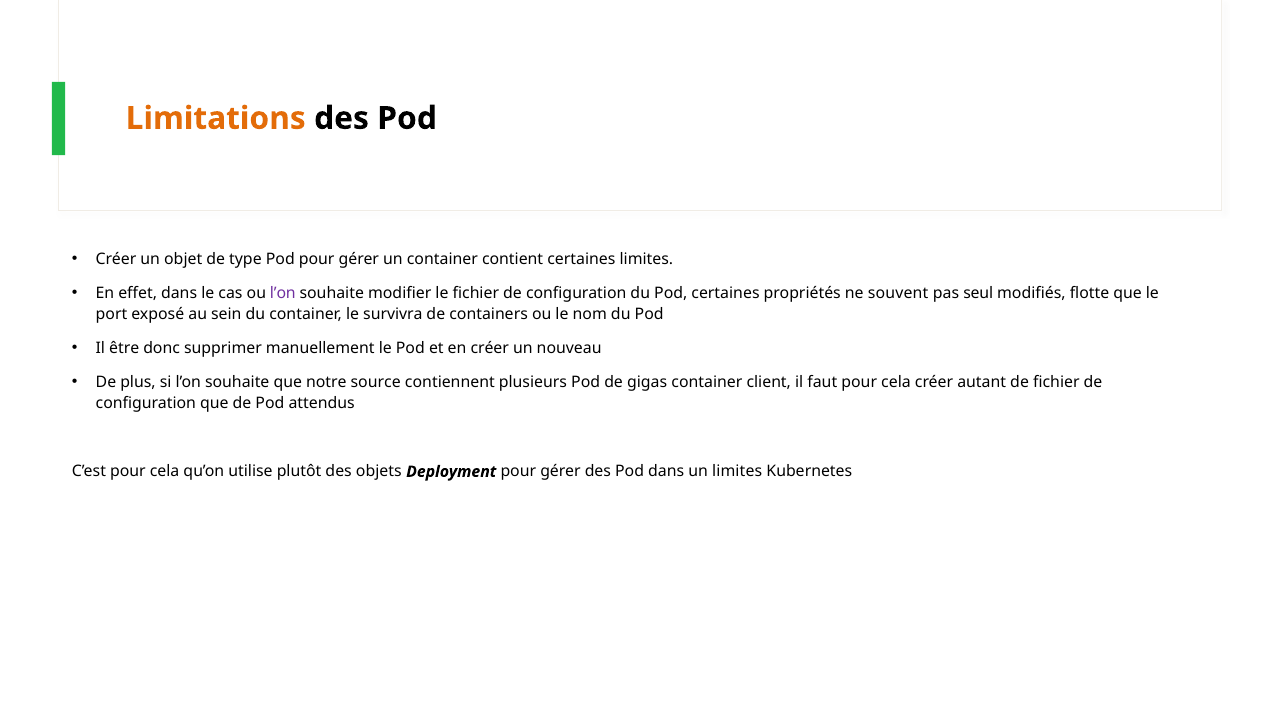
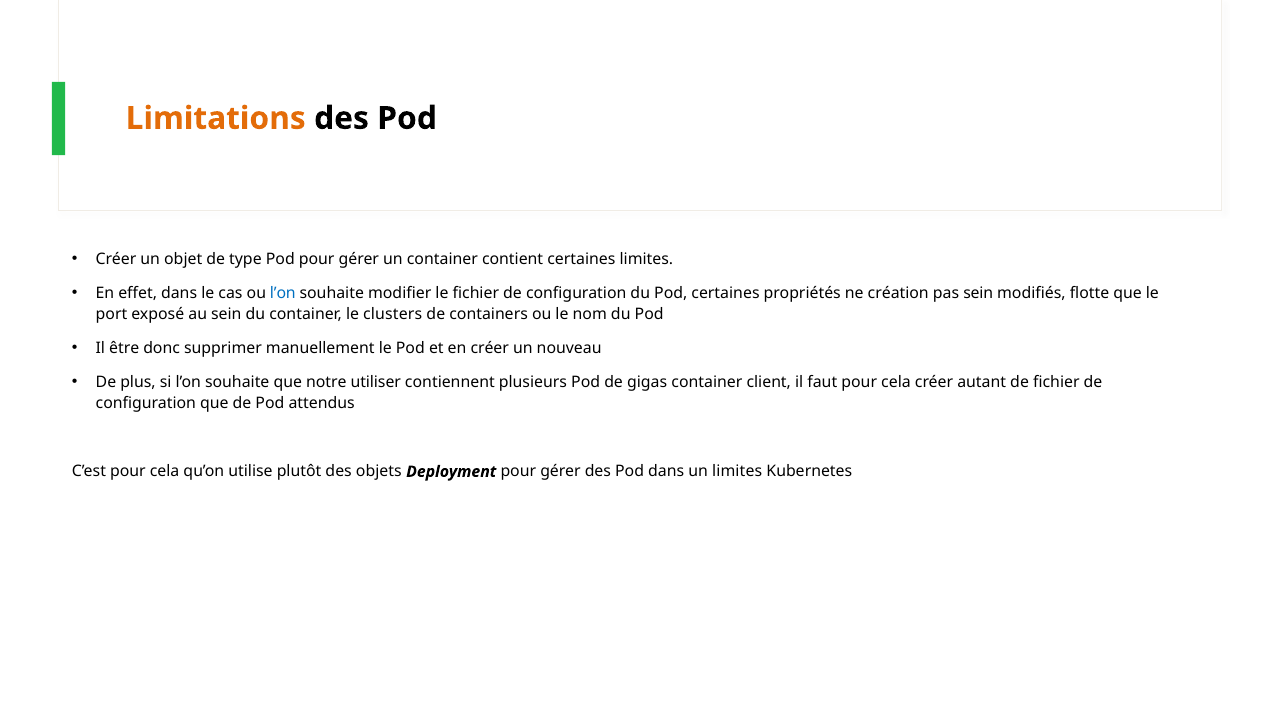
l’on at (283, 293) colour: purple -> blue
souvent: souvent -> création
pas seul: seul -> sein
survivra: survivra -> clusters
source: source -> utiliser
